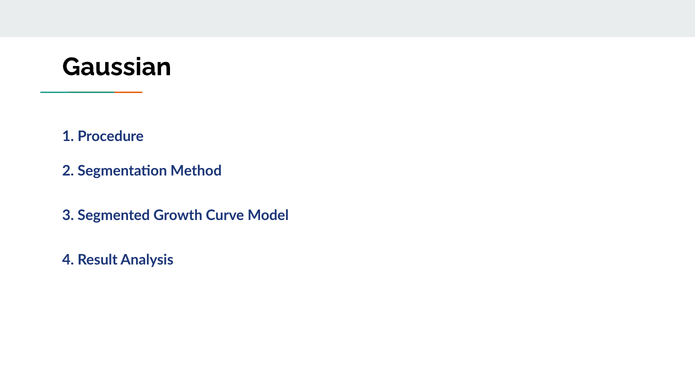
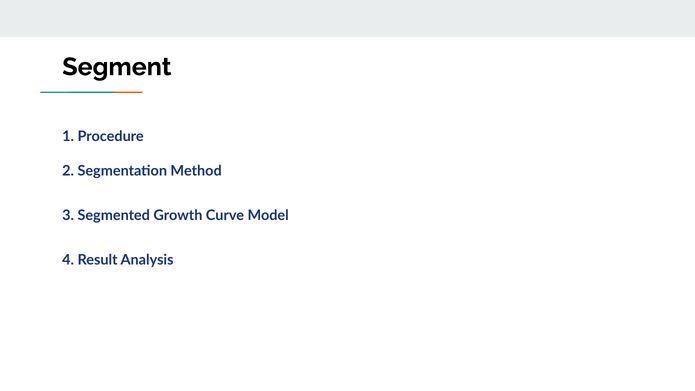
Gaussian: Gaussian -> Segment
